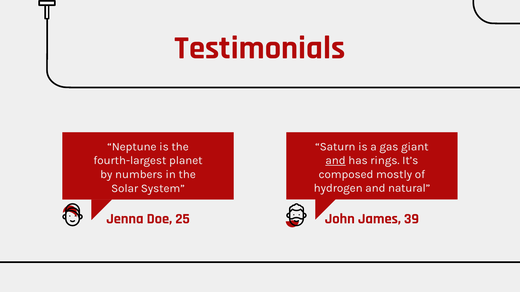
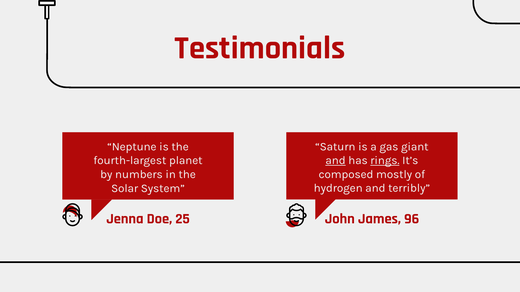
rings underline: none -> present
natural: natural -> terribly
39: 39 -> 96
